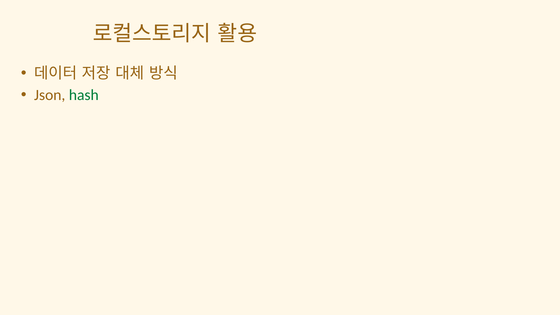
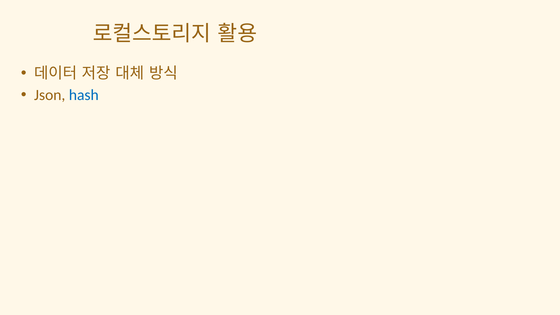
hash colour: green -> blue
